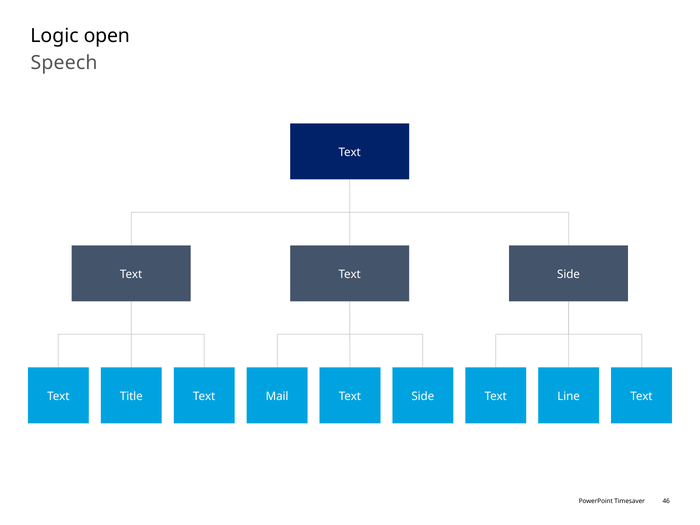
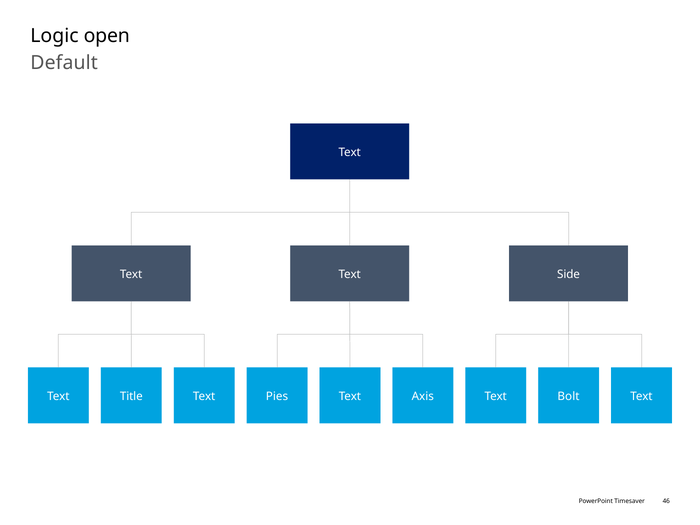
Speech: Speech -> Default
Mail: Mail -> Pies
Side at (423, 396): Side -> Axis
Line: Line -> Bolt
